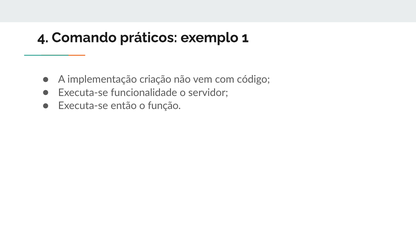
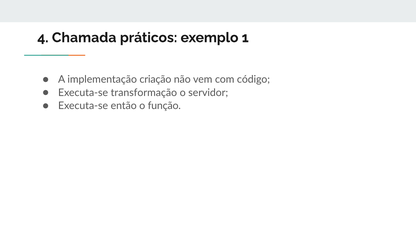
Comando: Comando -> Chamada
funcionalidade: funcionalidade -> transformação
